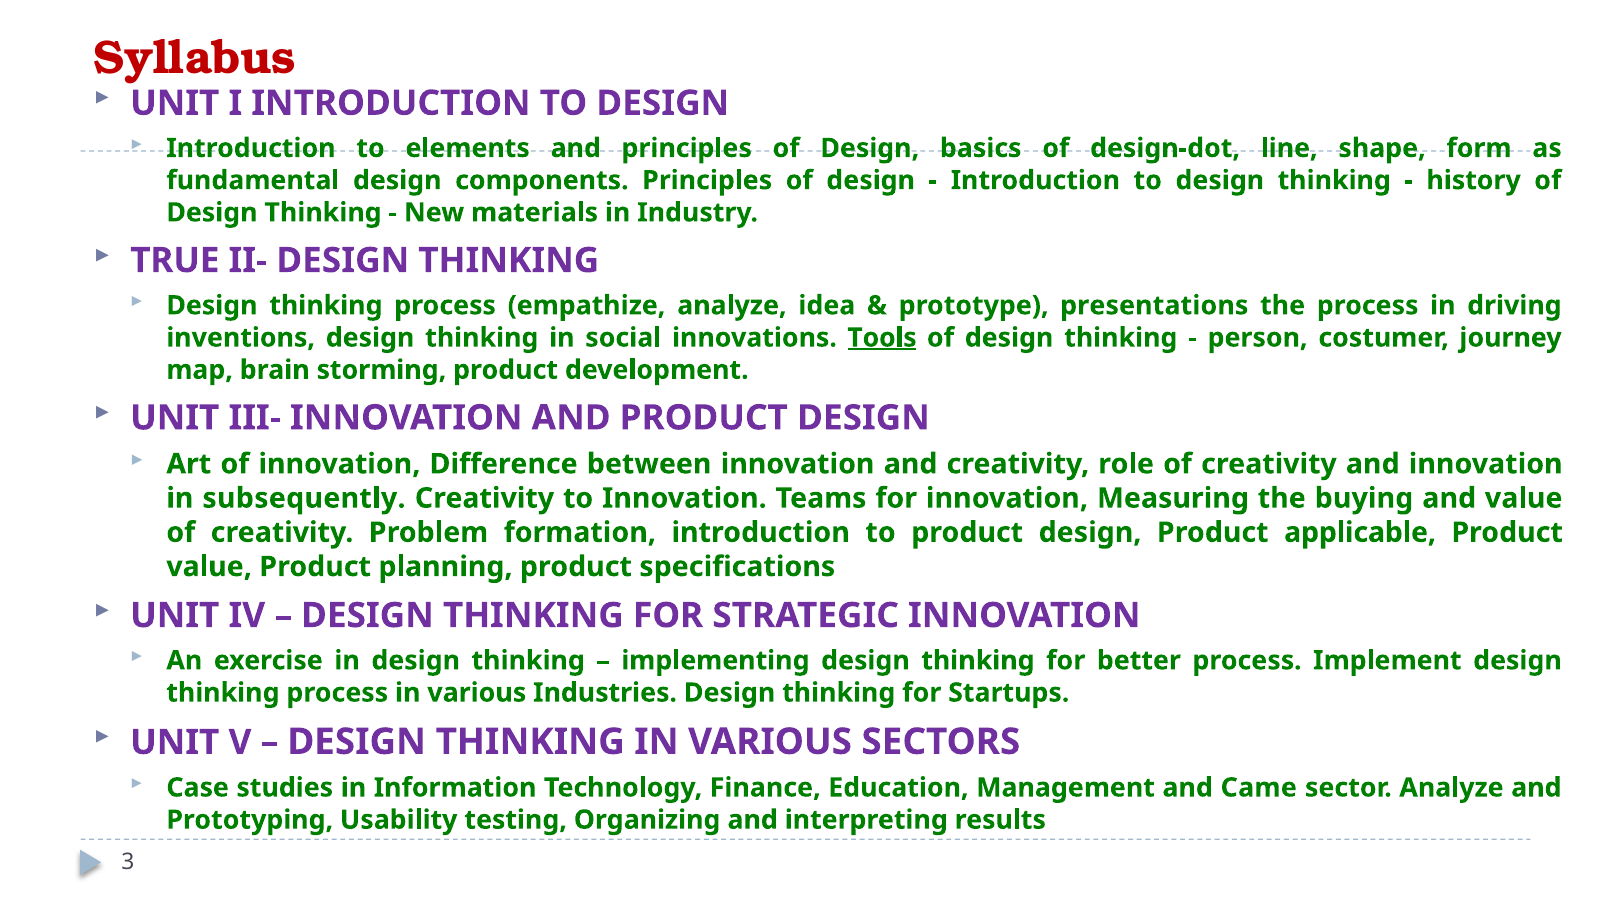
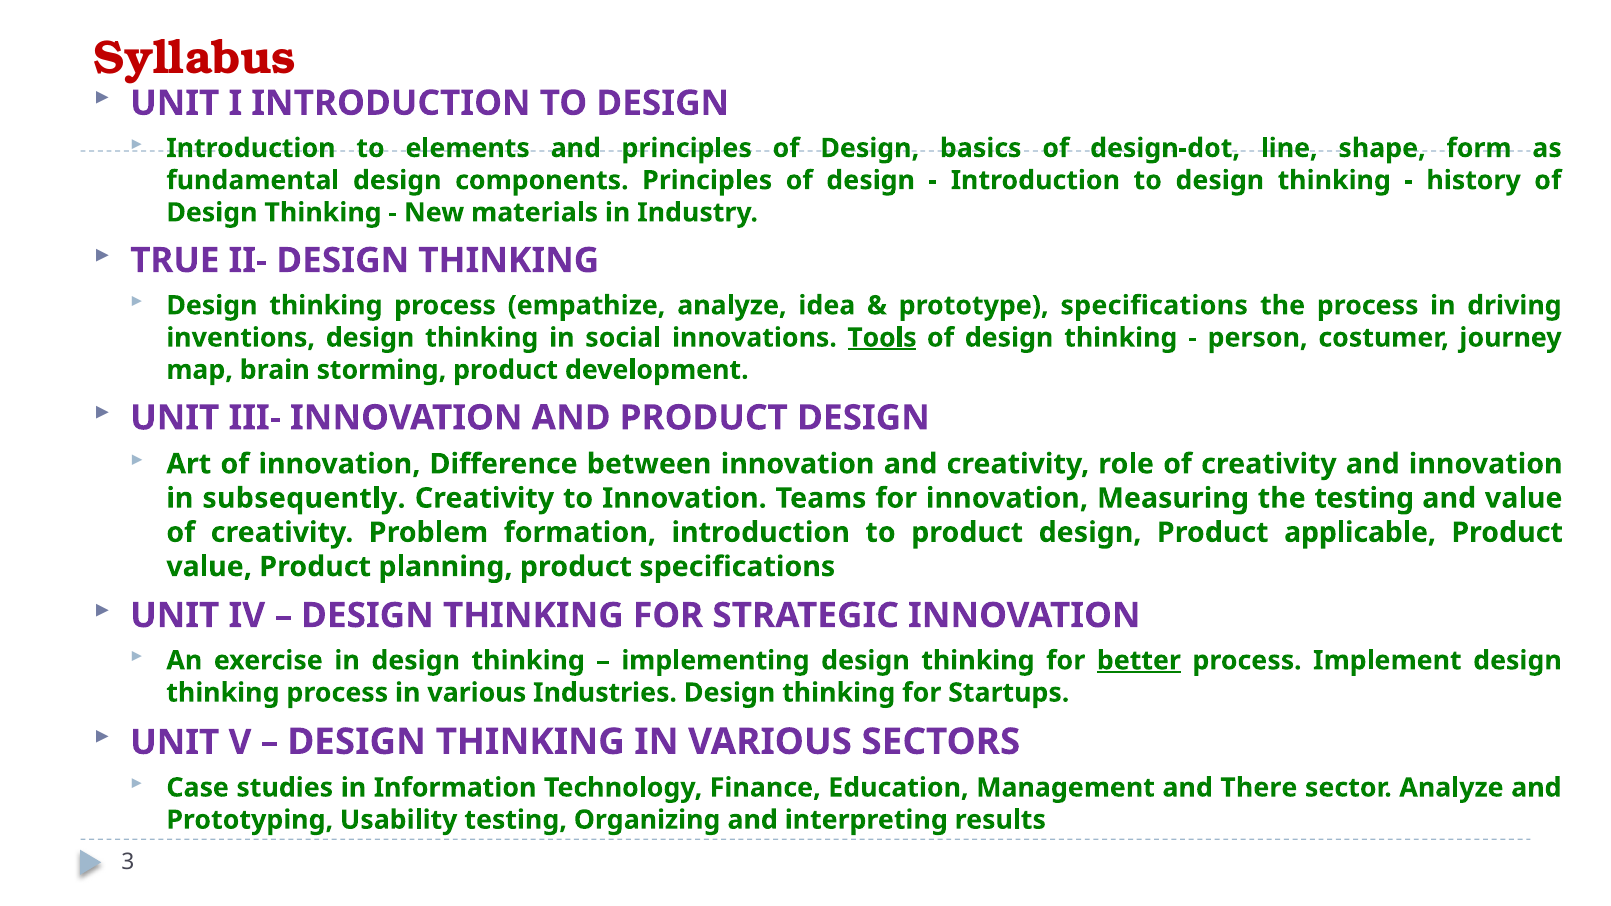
prototype presentations: presentations -> specifications
the buying: buying -> testing
better underline: none -> present
Came: Came -> There
